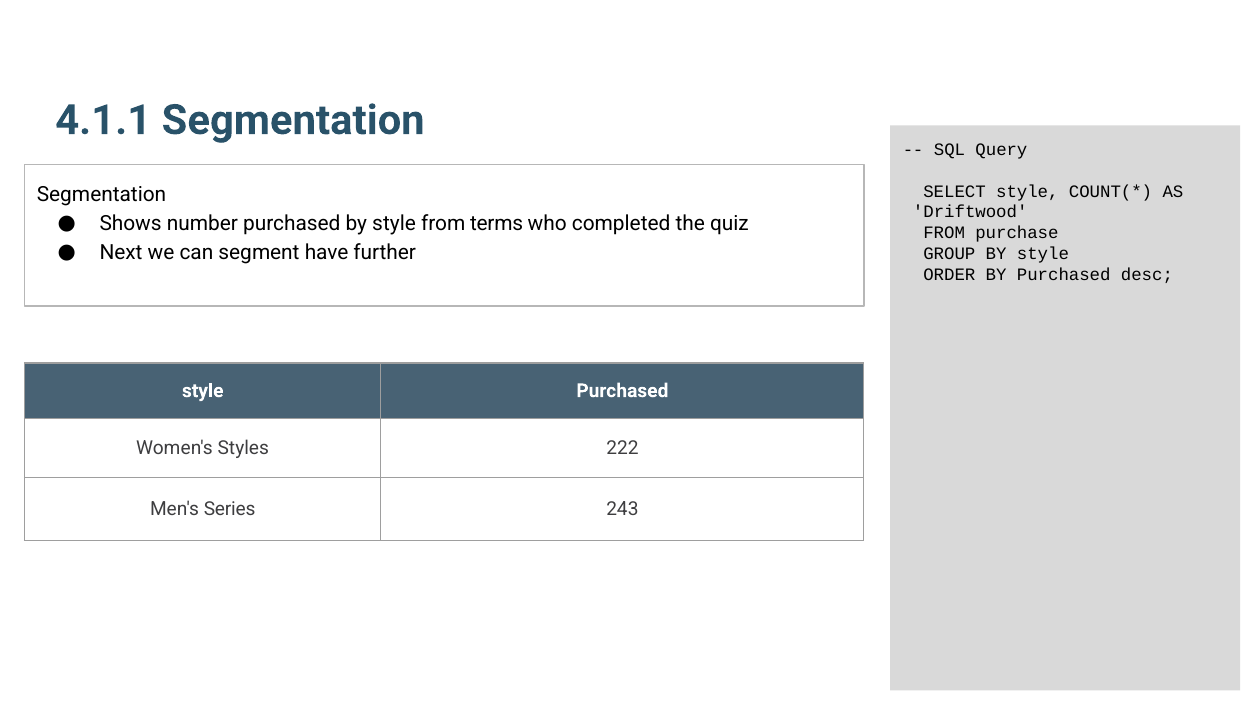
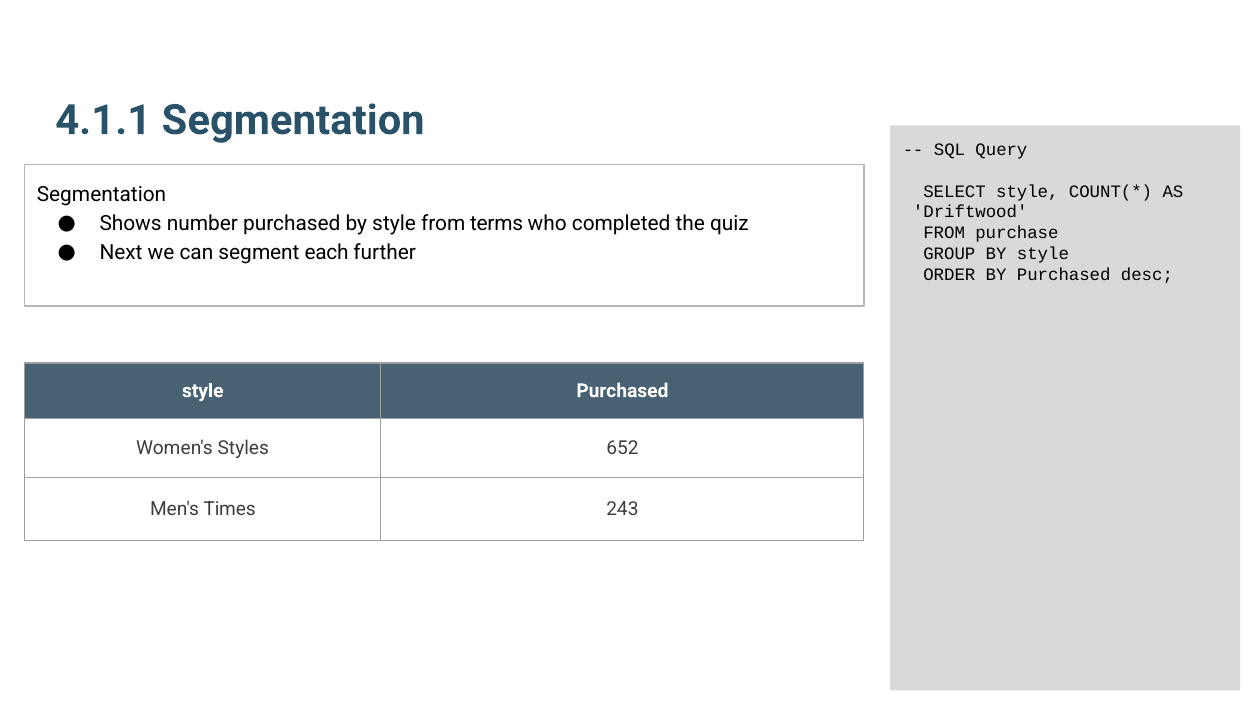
have: have -> each
222: 222 -> 652
Series: Series -> Times
